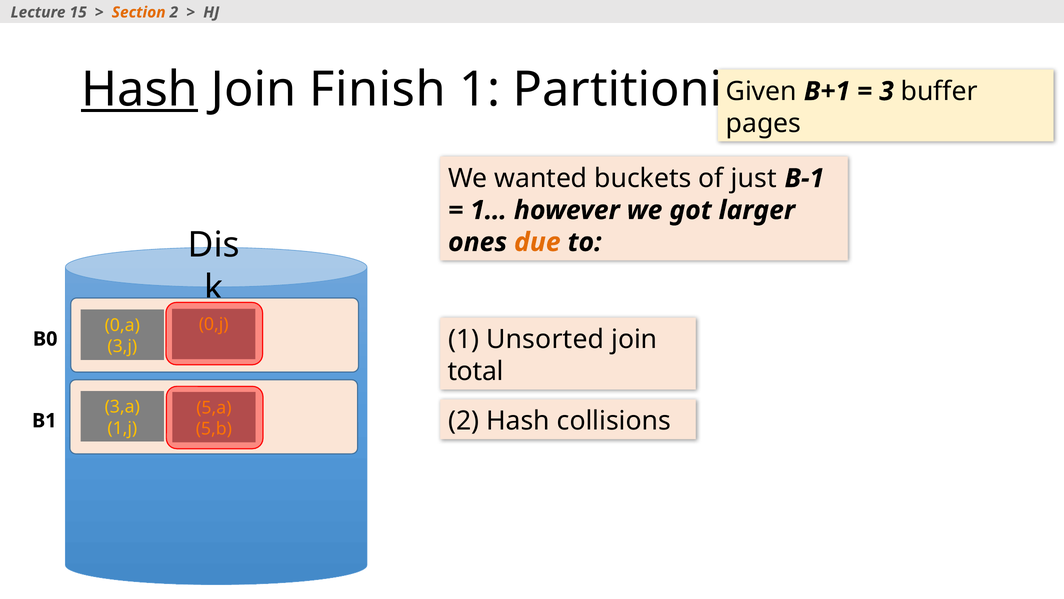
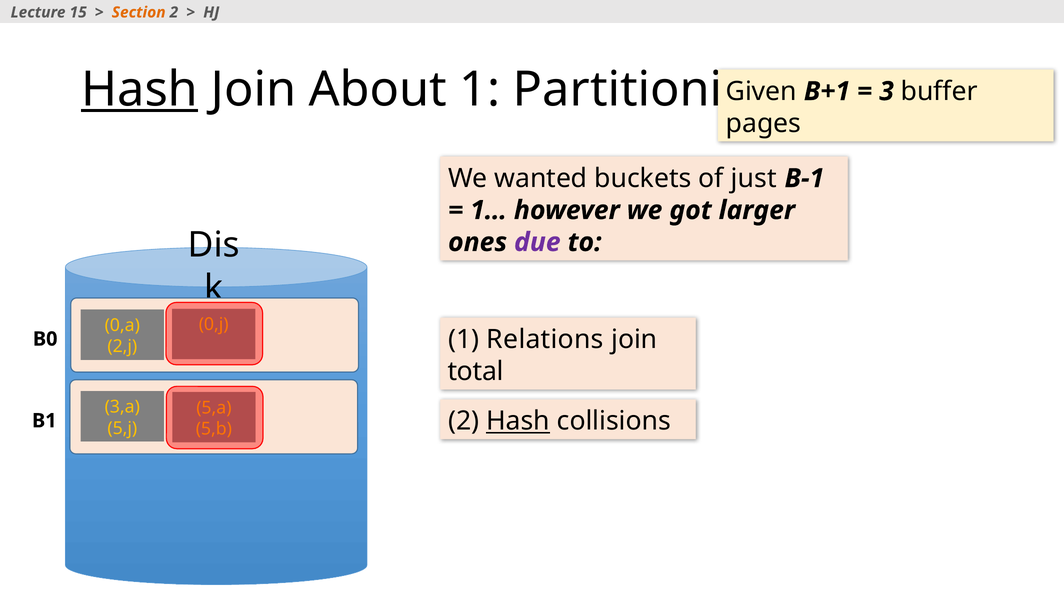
Finish: Finish -> About
due colour: orange -> purple
Unsorted: Unsorted -> Relations
3,j: 3,j -> 2,j
Hash at (518, 421) underline: none -> present
1,j: 1,j -> 5,j
